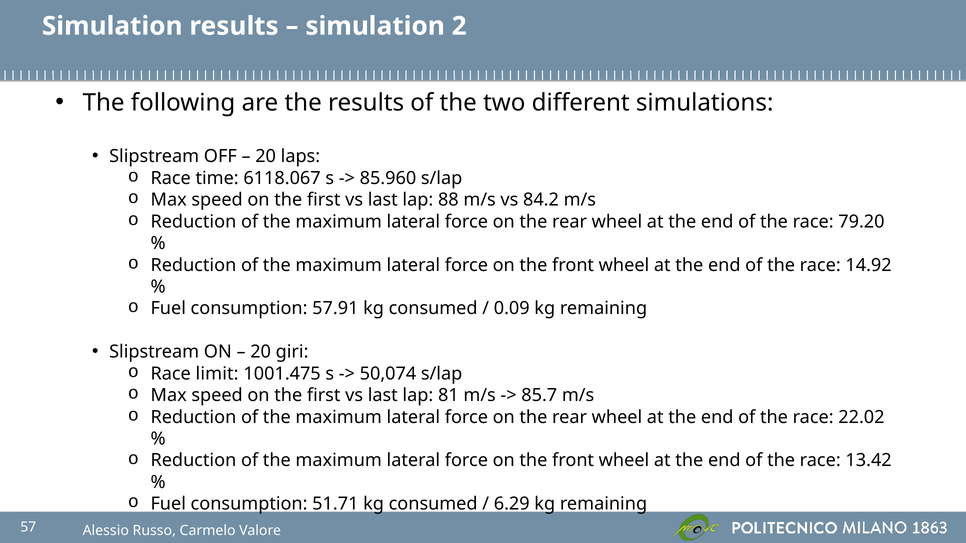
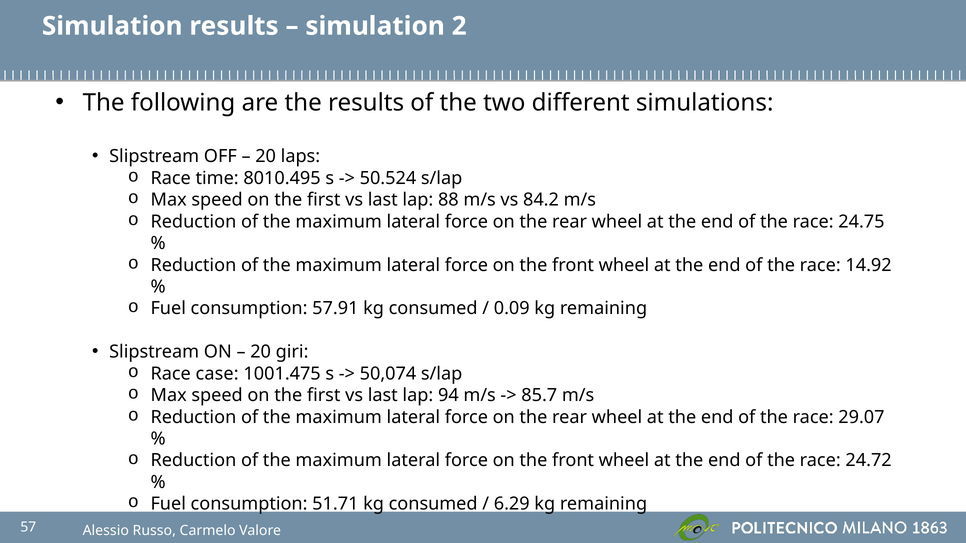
6118.067: 6118.067 -> 8010.495
85.960: 85.960 -> 50.524
79.20: 79.20 -> 24.75
limit: limit -> case
81: 81 -> 94
22.02: 22.02 -> 29.07
13.42: 13.42 -> 24.72
